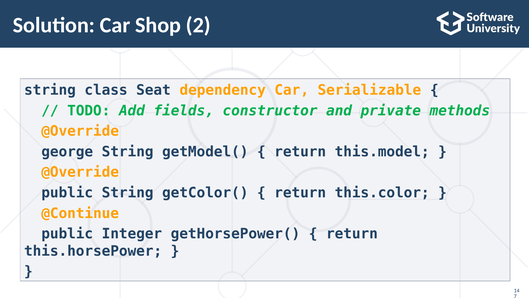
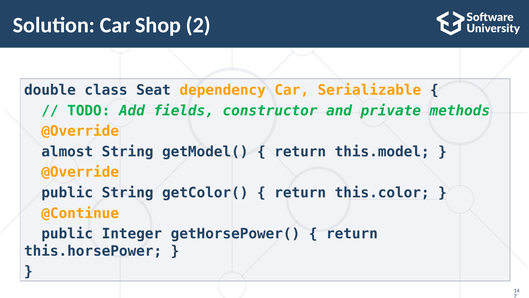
string at (50, 90): string -> double
george: george -> almost
